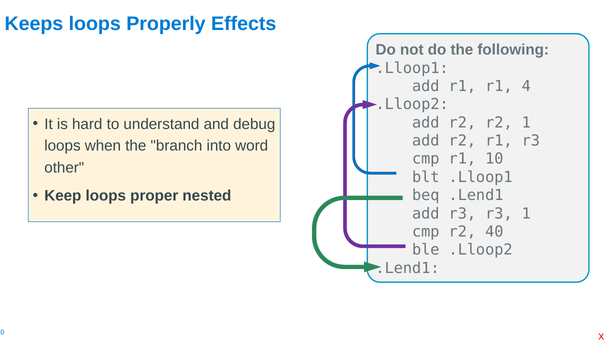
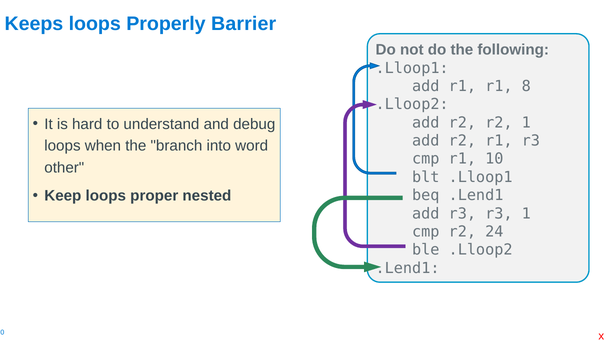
Effects: Effects -> Barrier
4: 4 -> 8
40: 40 -> 24
